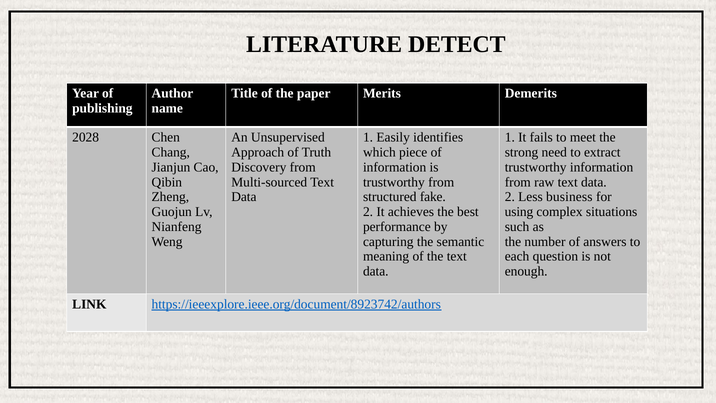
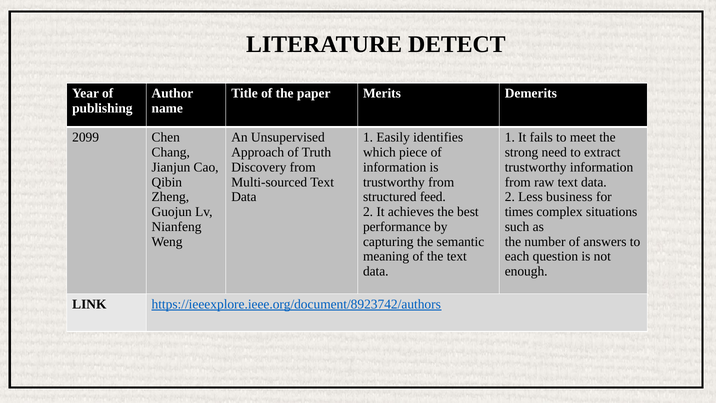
2028: 2028 -> 2099
fake: fake -> feed
using: using -> times
